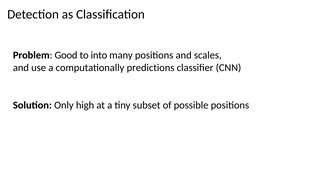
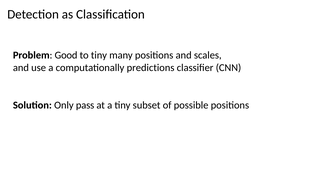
to into: into -> tiny
high: high -> pass
